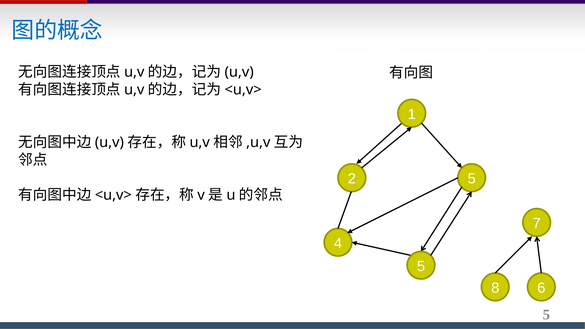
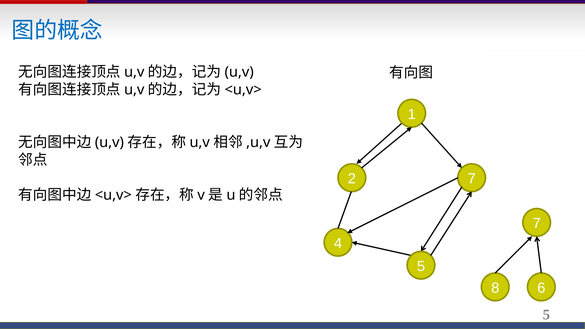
2 5: 5 -> 7
